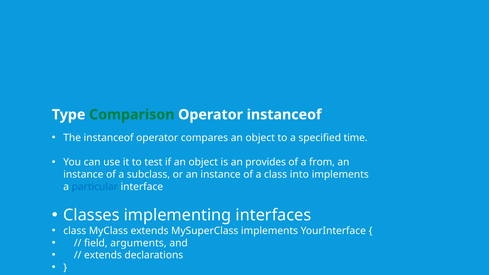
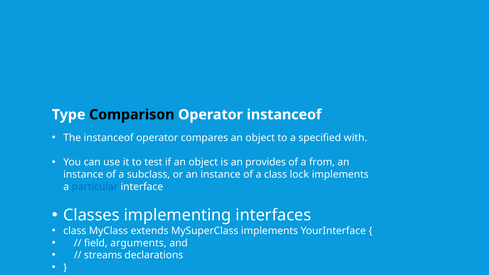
Comparison colour: green -> black
time: time -> with
into: into -> lock
extends at (103, 255): extends -> streams
